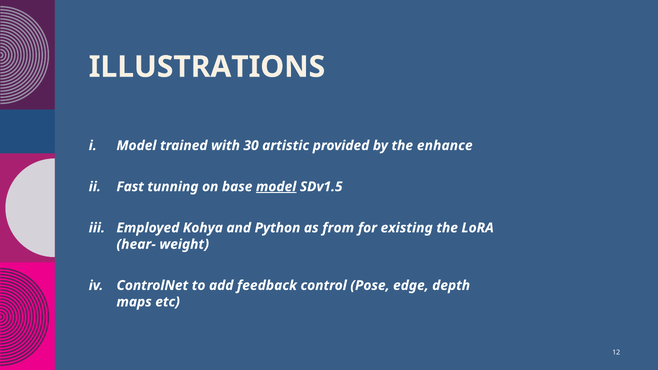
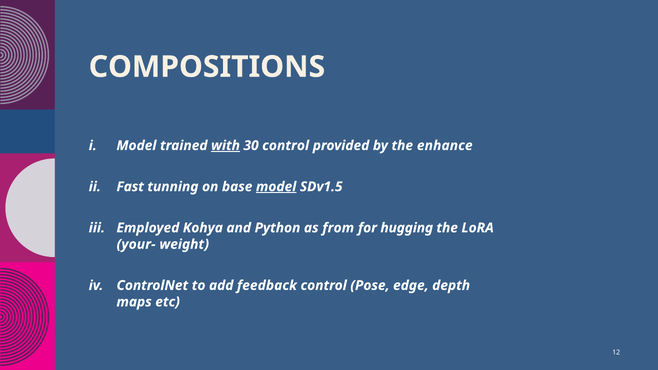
ILLUSTRATIONS: ILLUSTRATIONS -> COMPOSITIONS
with underline: none -> present
30 artistic: artistic -> control
existing: existing -> hugging
hear-: hear- -> your-
